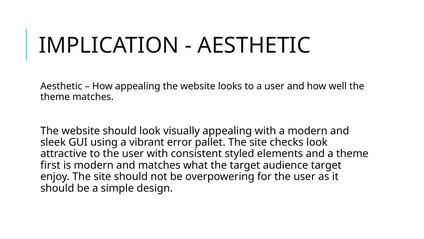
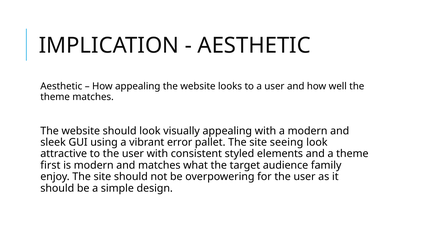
checks: checks -> seeing
audience target: target -> family
